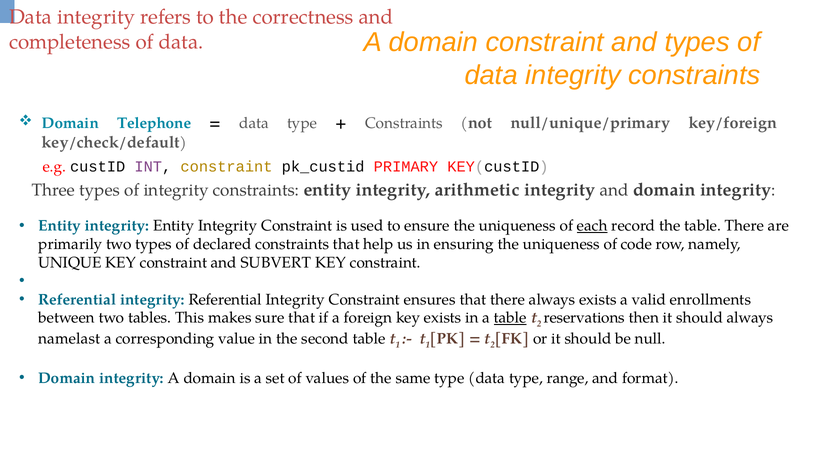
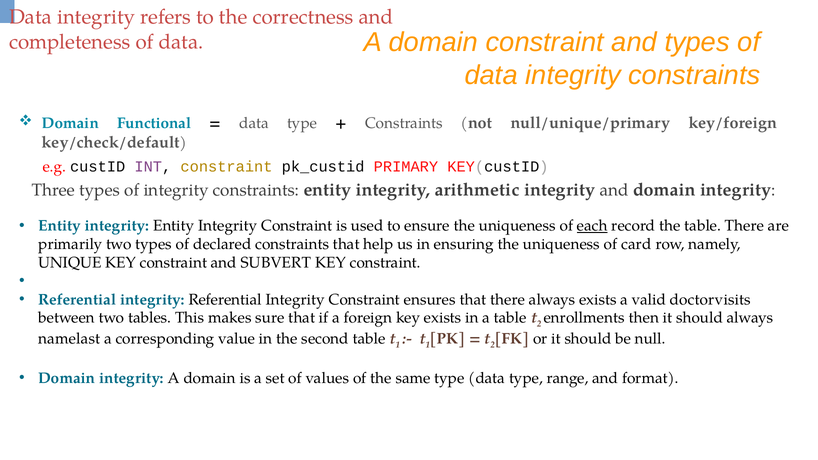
Telephone: Telephone -> Functional
code: code -> card
enrollments: enrollments -> doctorvisits
table at (510, 318) underline: present -> none
reservations: reservations -> enrollments
